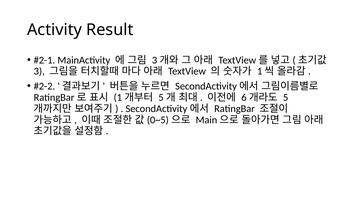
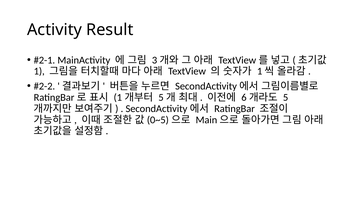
3: 3 -> 1
